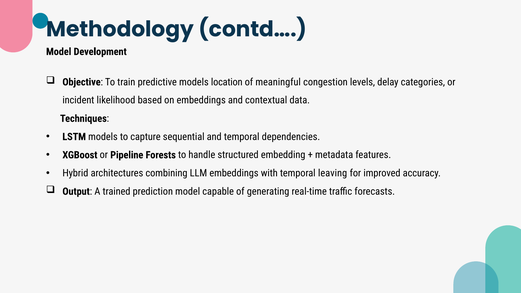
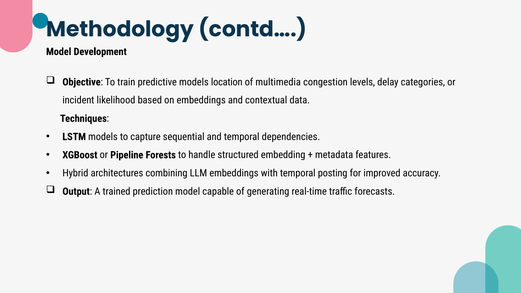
meaningful: meaningful -> multimedia
leaving: leaving -> posting
